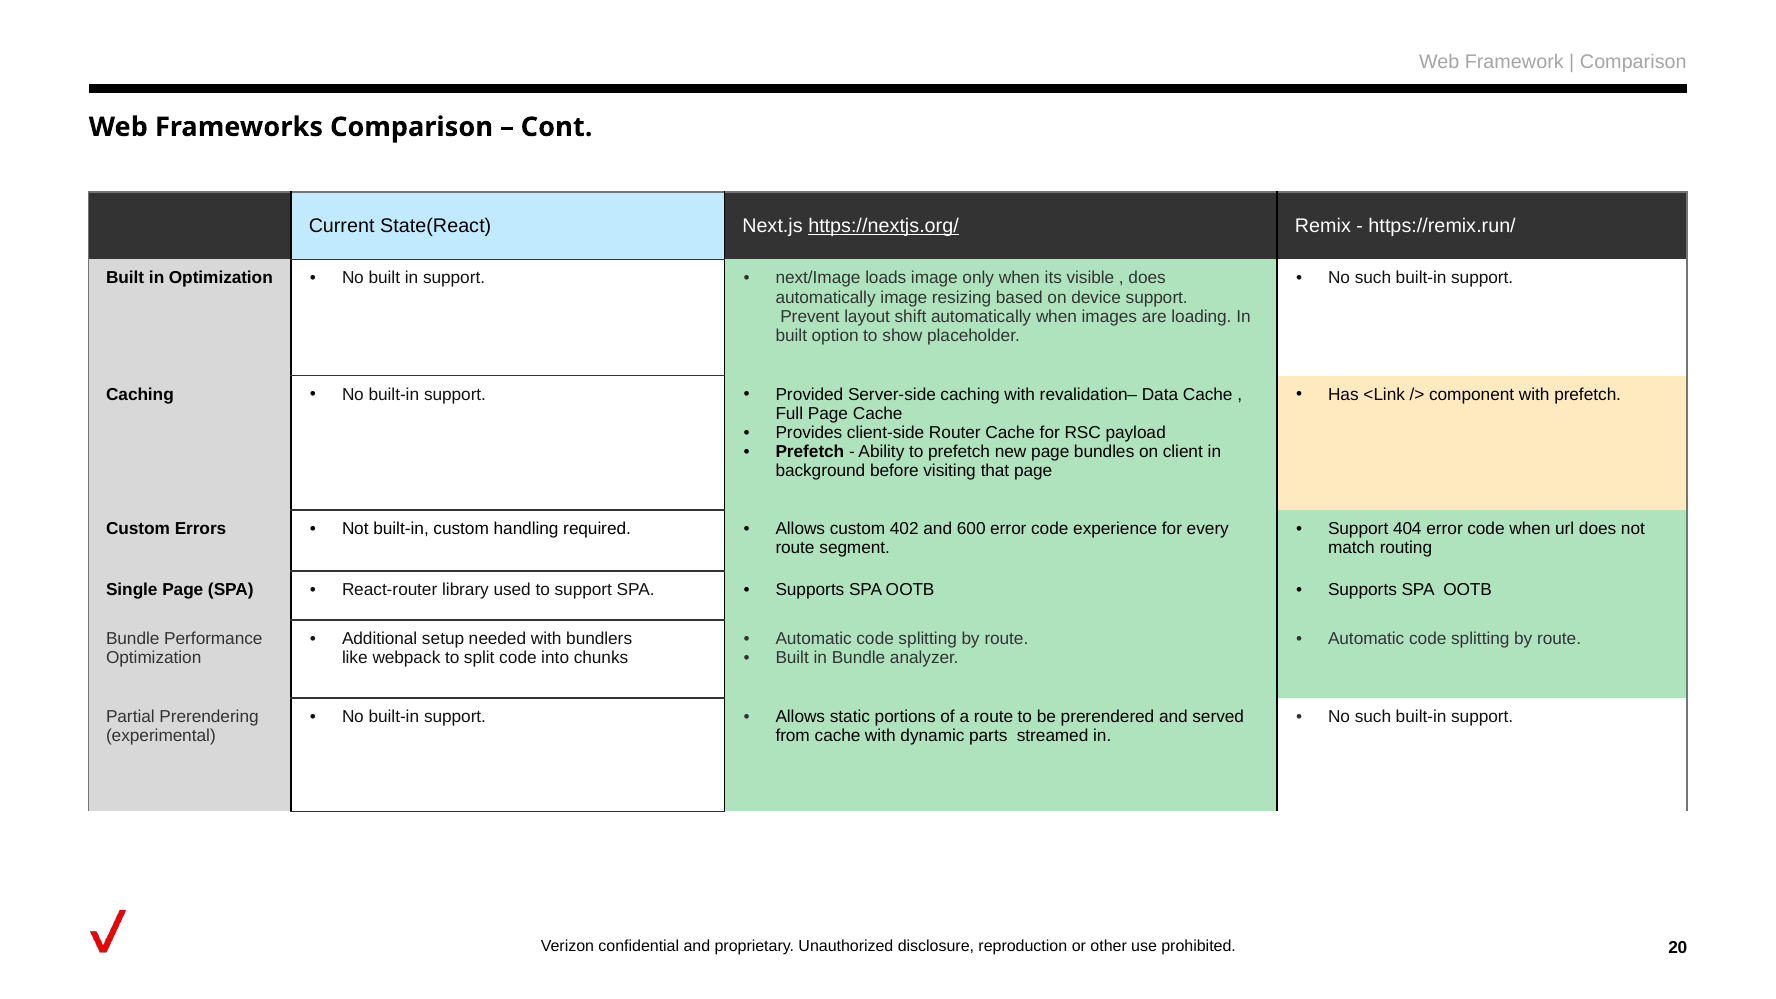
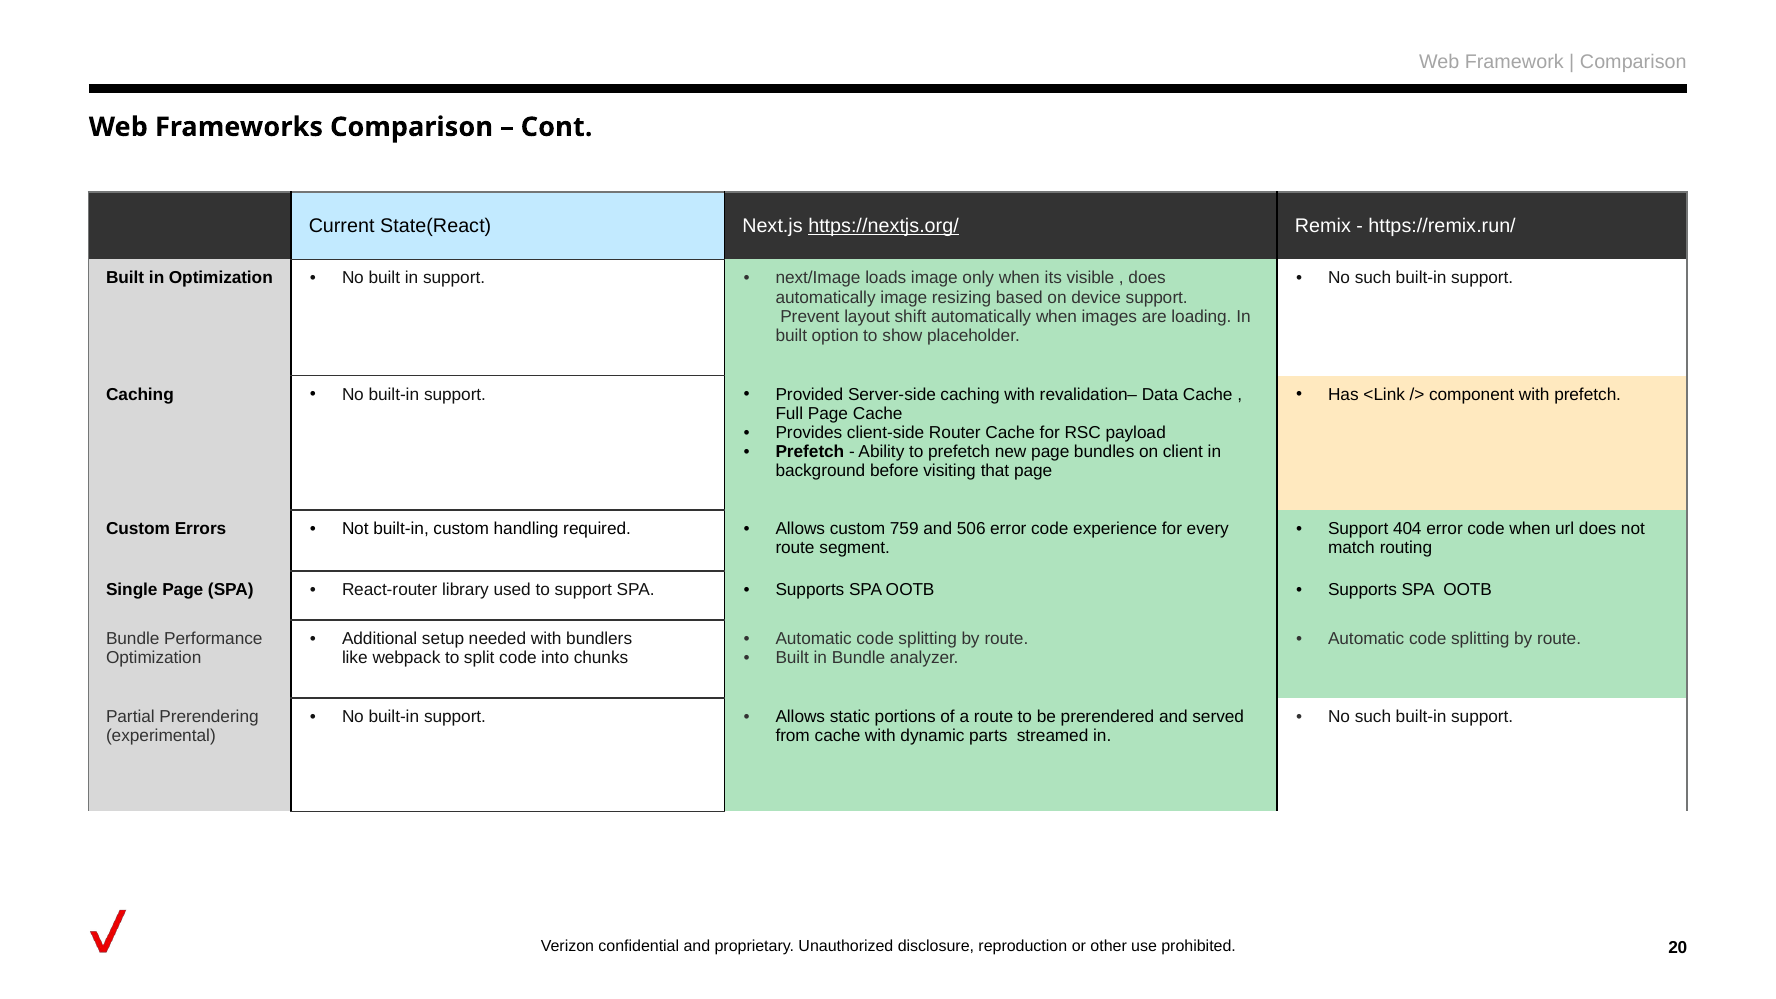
402: 402 -> 759
600: 600 -> 506
